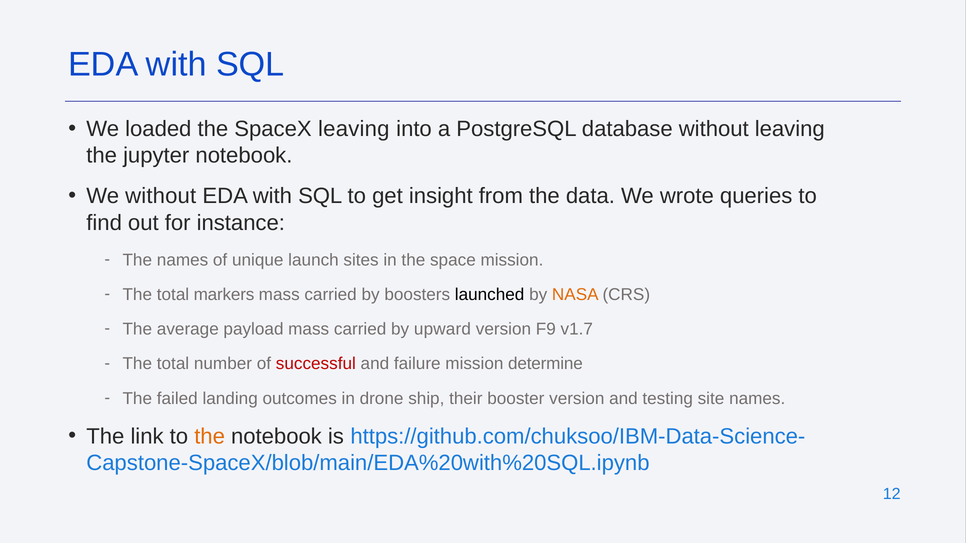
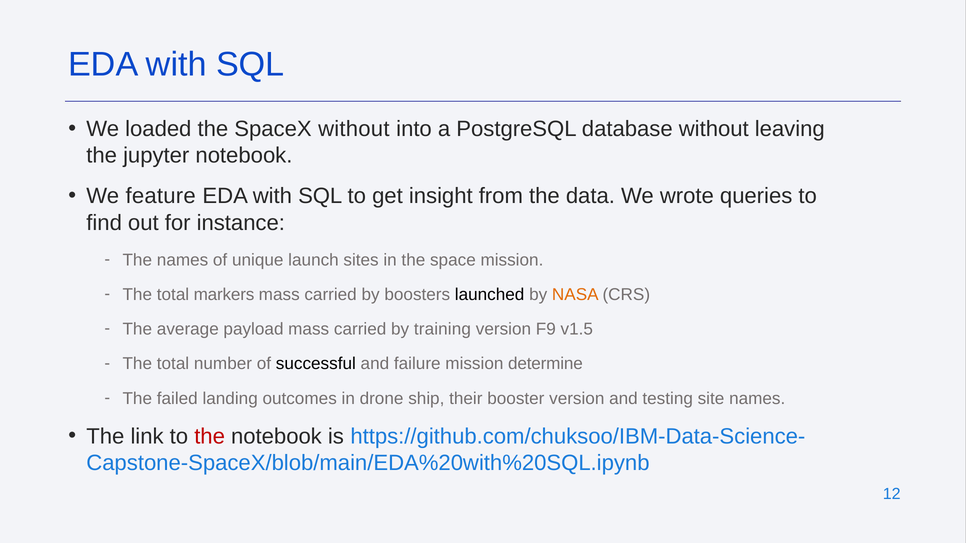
SpaceX leaving: leaving -> without
We without: without -> feature
upward: upward -> training
v1.7: v1.7 -> v1.5
successful colour: red -> black
the at (210, 437) colour: orange -> red
